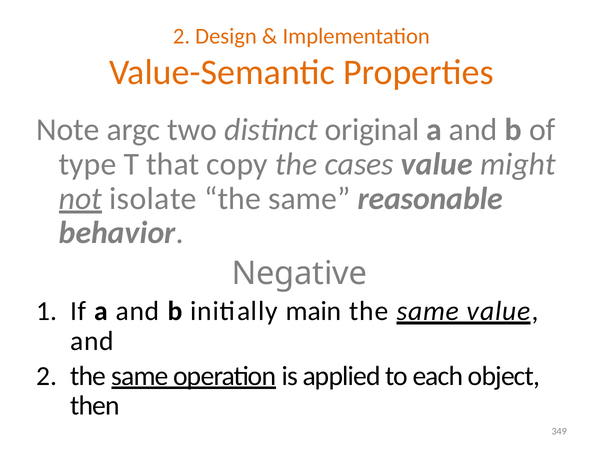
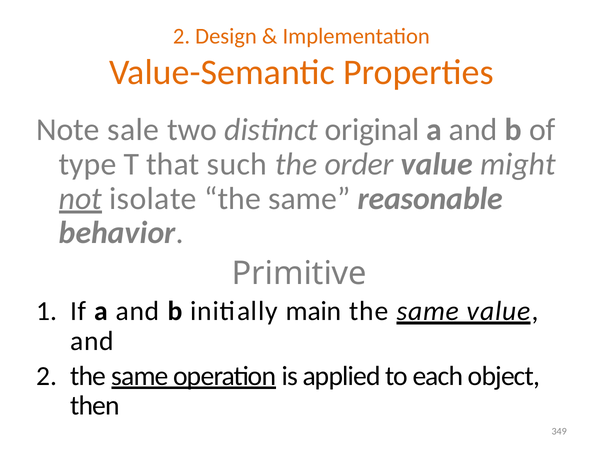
argc: argc -> sale
copy: copy -> such
cases: cases -> order
Negative: Negative -> Primitive
